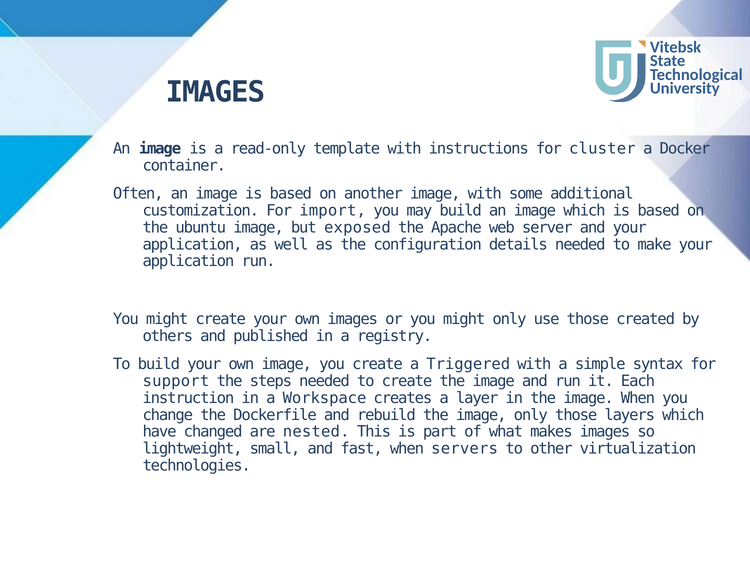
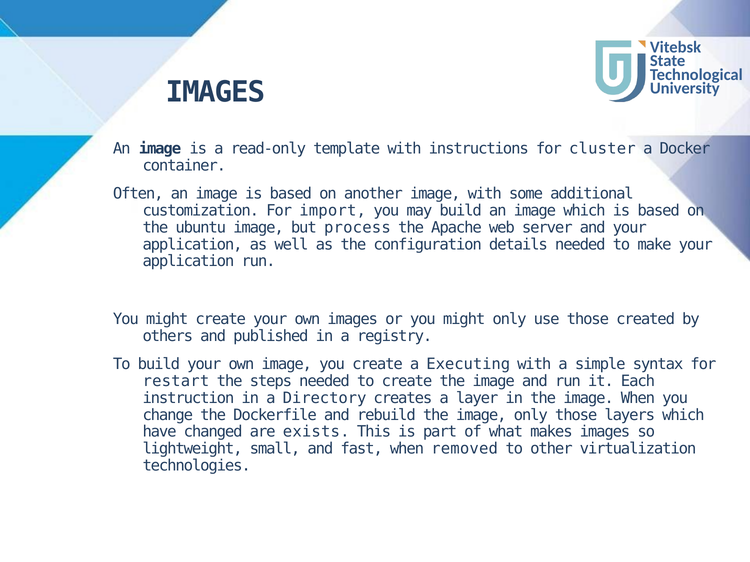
exposed: exposed -> process
Triggered: Triggered -> Executing
support: support -> restart
Workspace: Workspace -> Directory
nested: nested -> exists
servers: servers -> removed
